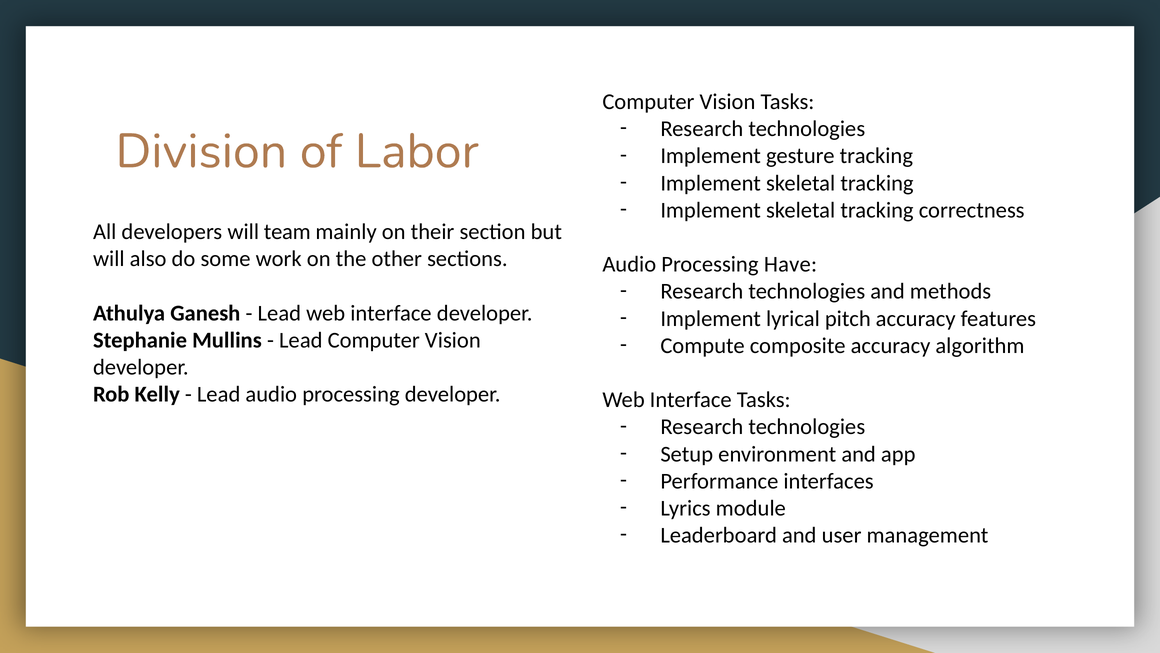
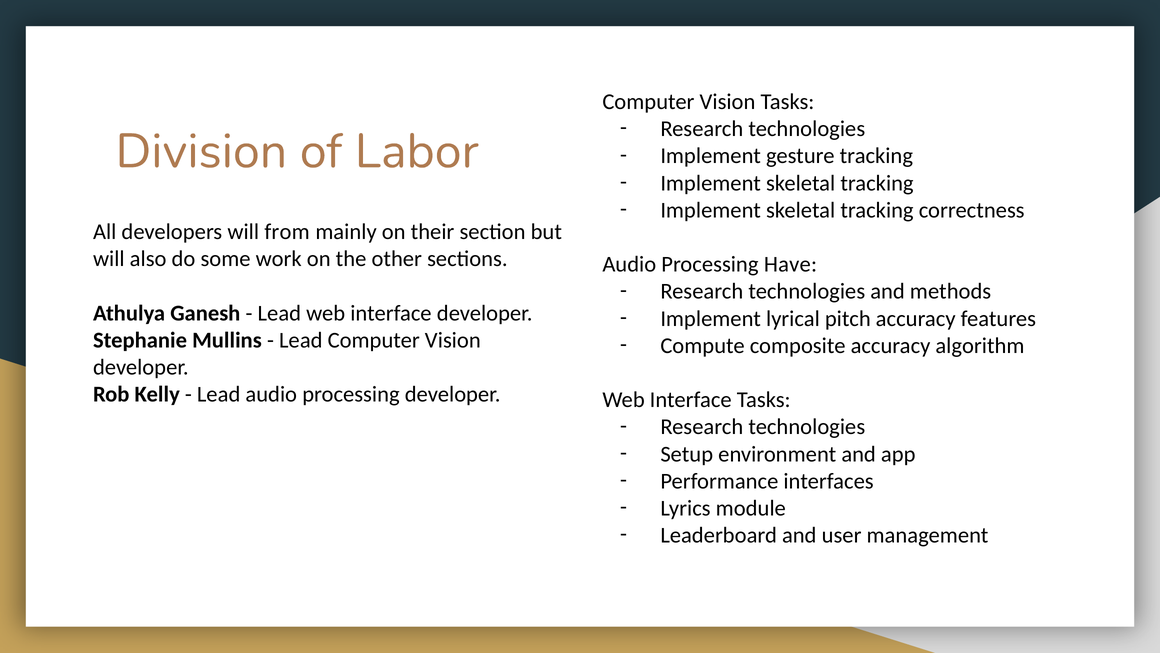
team: team -> from
